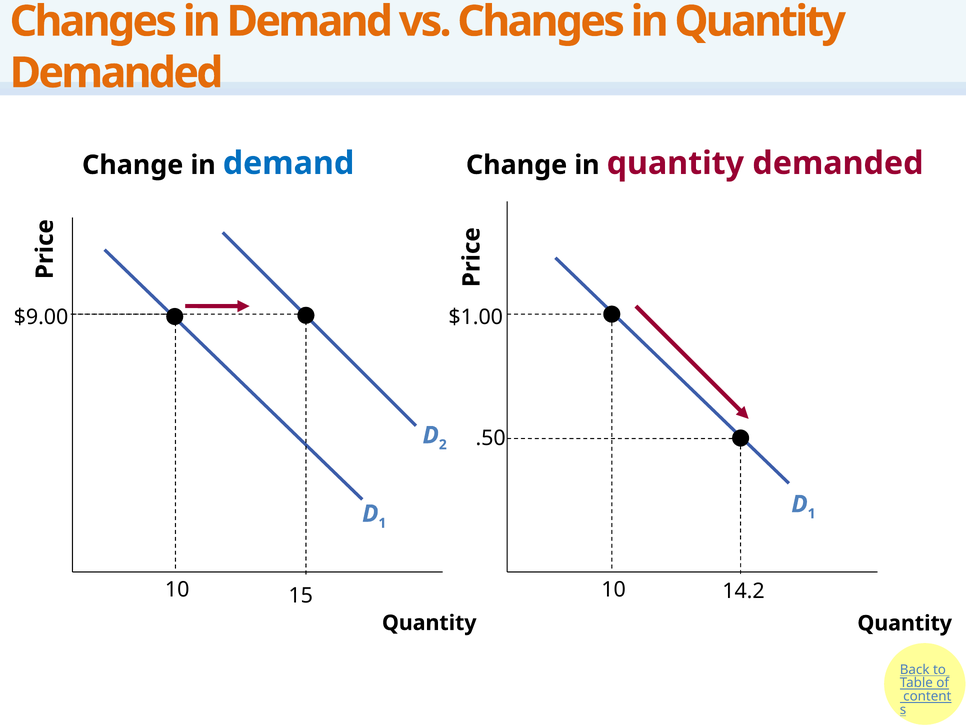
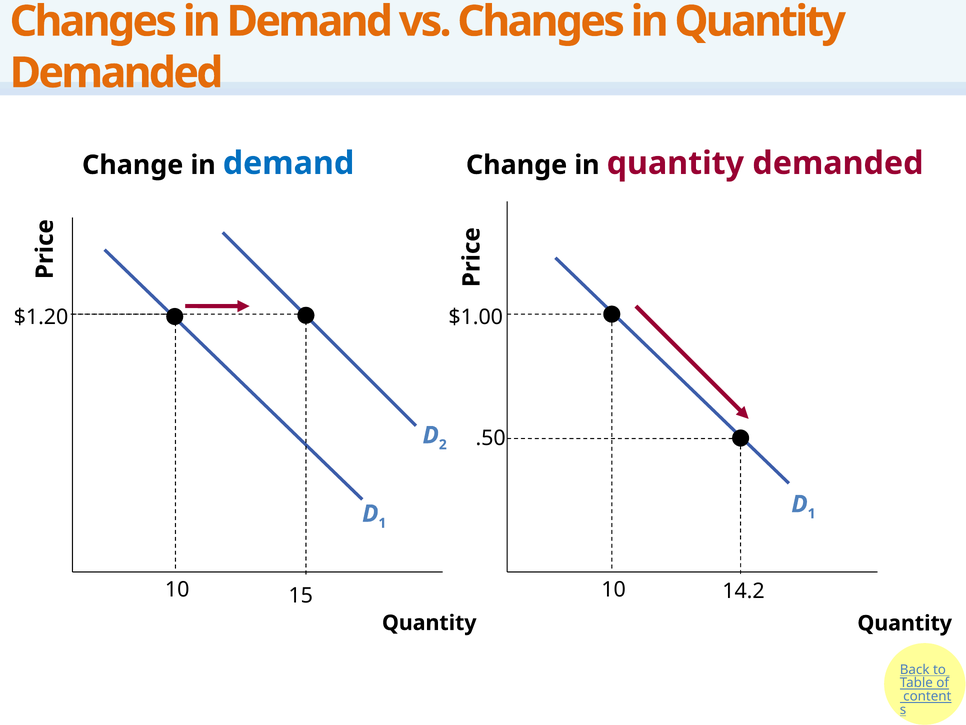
$9.00: $9.00 -> $1.20
